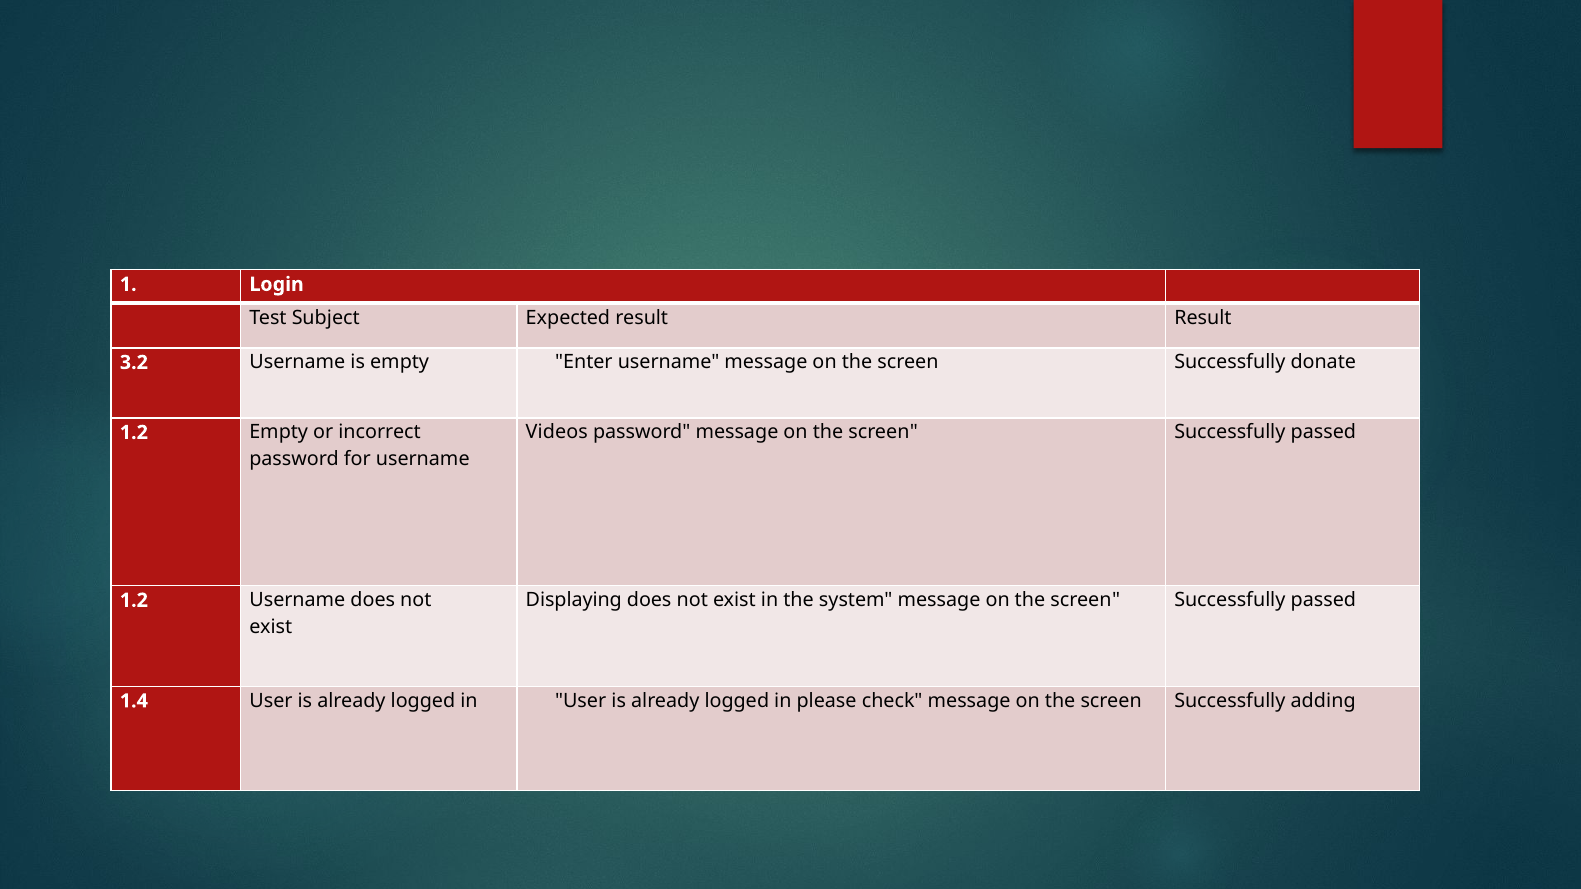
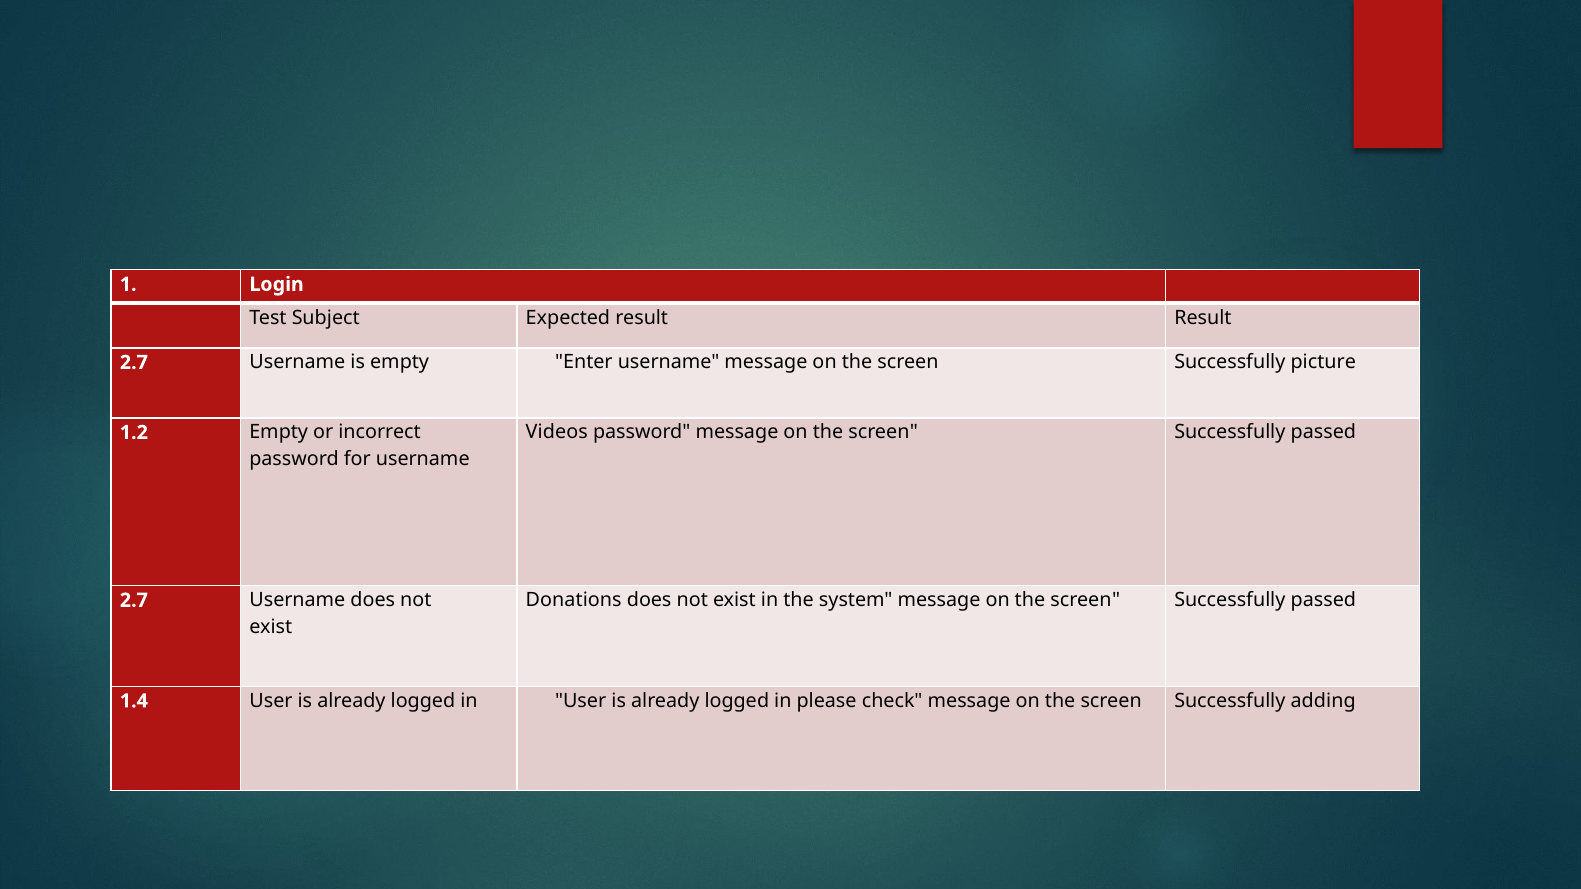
3.2 at (134, 363): 3.2 -> 2.7
donate: donate -> picture
Displaying: Displaying -> Donations
1.2 at (134, 600): 1.2 -> 2.7
